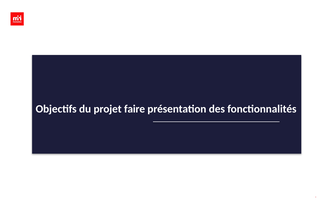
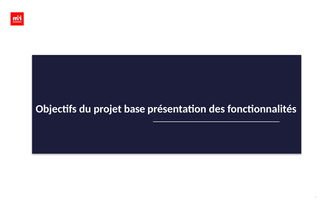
faire: faire -> base
